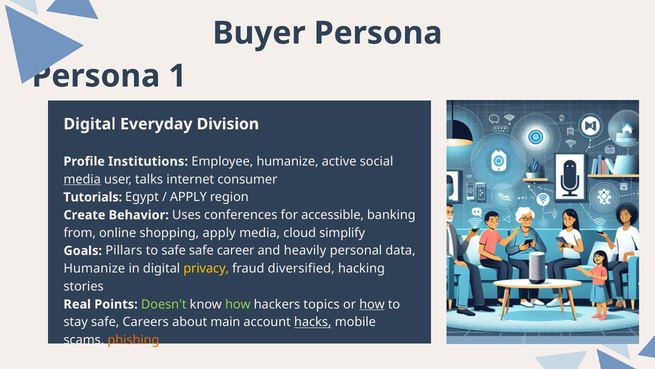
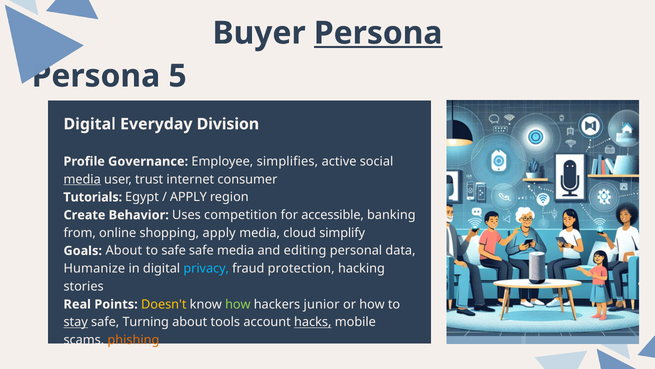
Persona at (378, 33) underline: none -> present
1: 1 -> 5
Institutions: Institutions -> Governance
Employee humanize: humanize -> simplifies
talks: talks -> trust
conferences: conferences -> competition
Goals Pillars: Pillars -> About
safe career: career -> media
heavily: heavily -> editing
privacy colour: yellow -> light blue
diversified: diversified -> protection
Doesn't colour: light green -> yellow
topics: topics -> junior
how at (372, 304) underline: present -> none
stay underline: none -> present
Careers: Careers -> Turning
main: main -> tools
